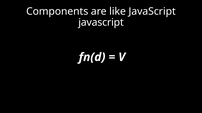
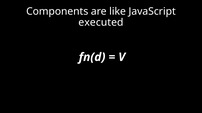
javascript at (101, 23): javascript -> executed
